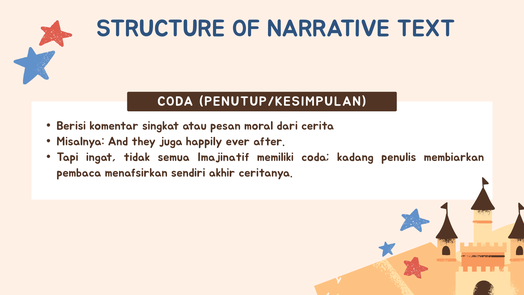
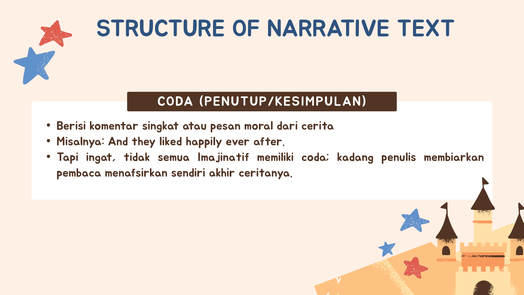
juga: juga -> liked
